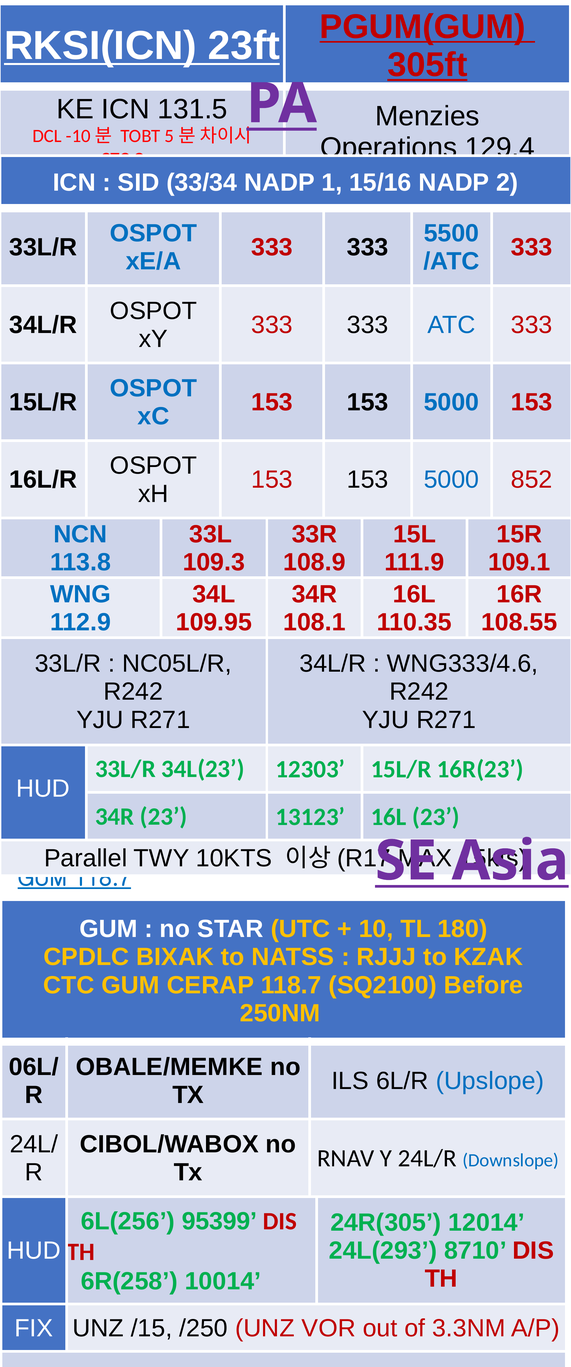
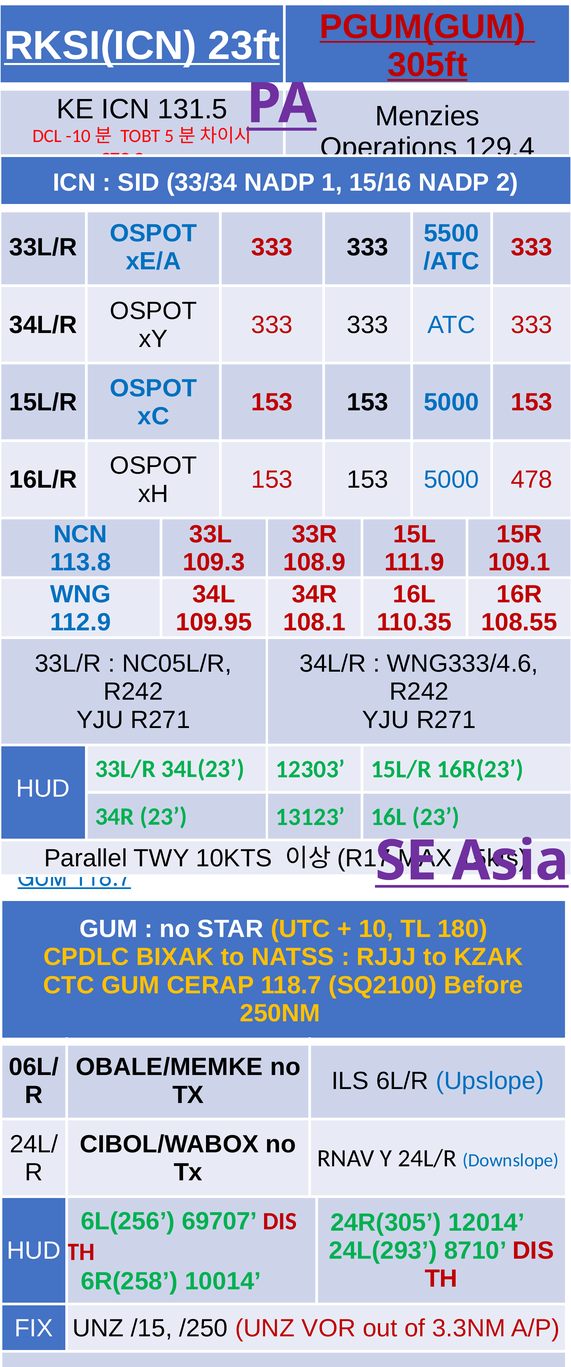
852: 852 -> 478
95399: 95399 -> 69707
